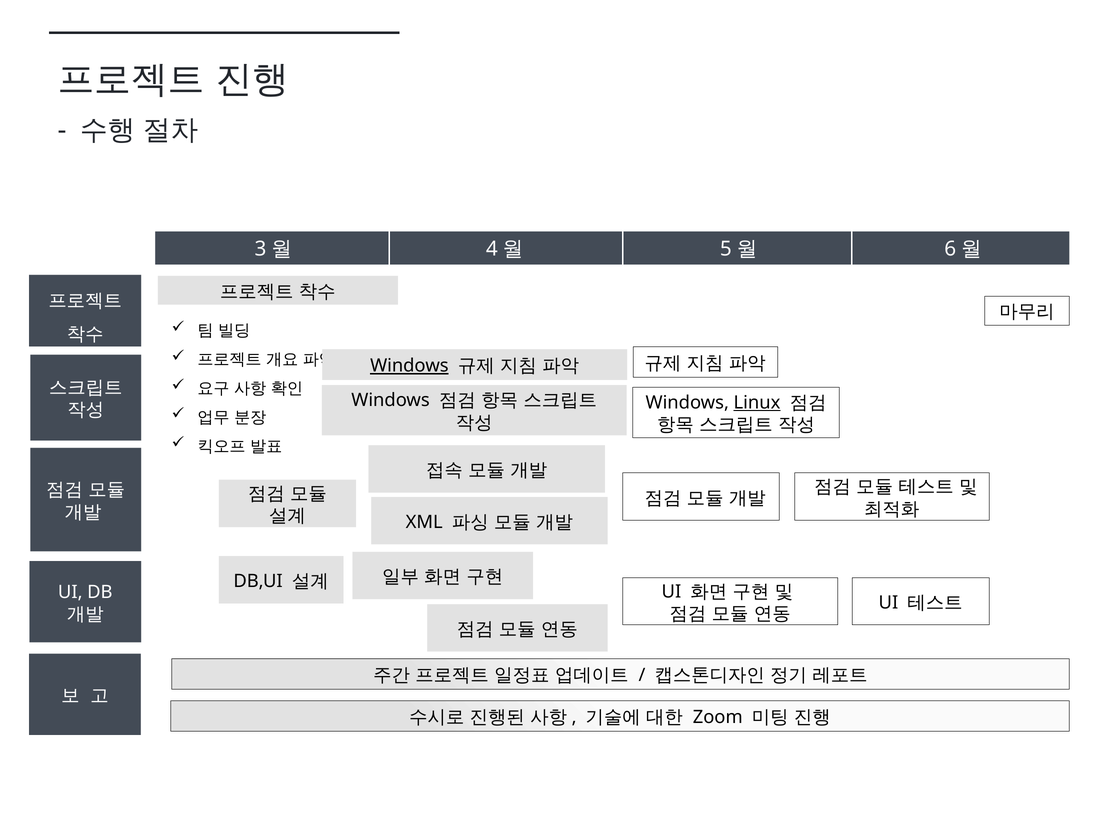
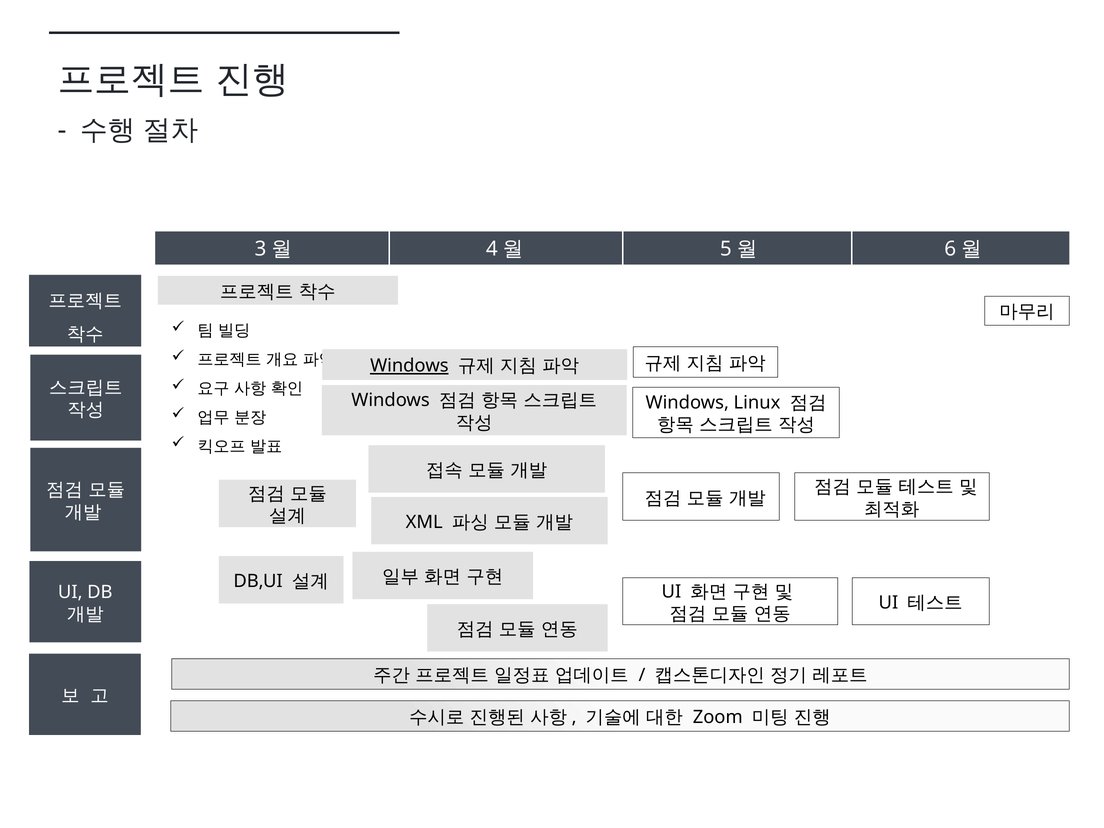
Linux underline: present -> none
